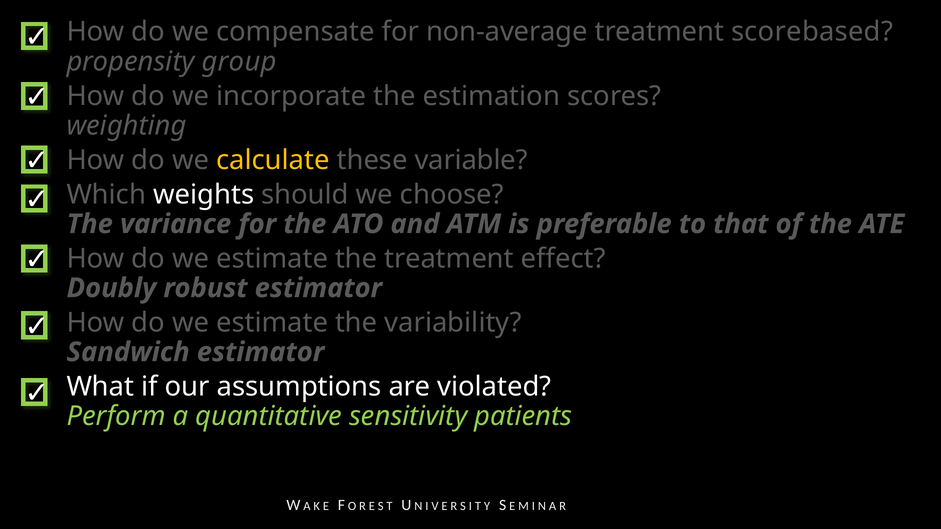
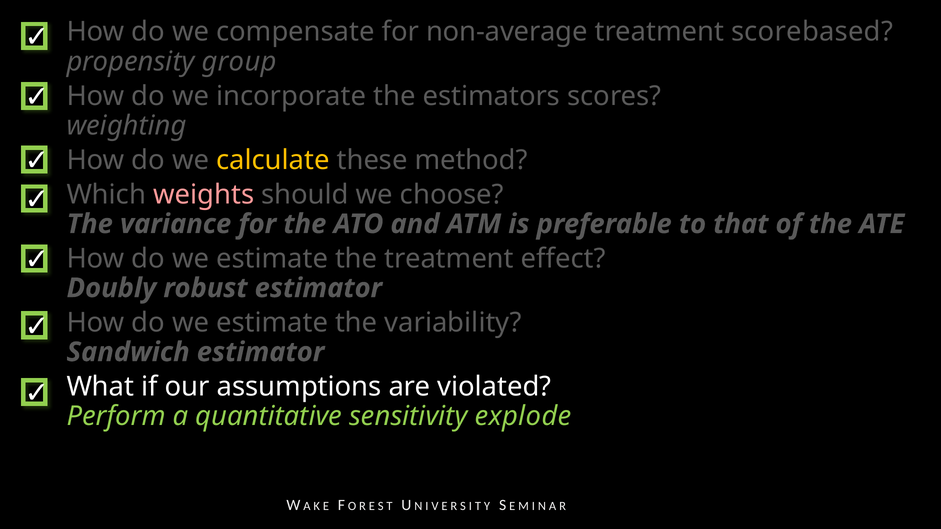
estimation: estimation -> estimators
variable: variable -> method
weights colour: white -> pink
patients: patients -> explode
